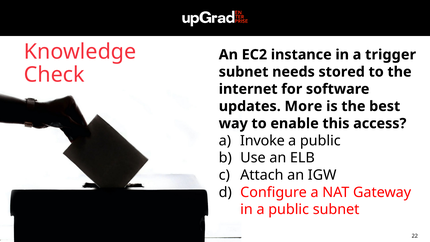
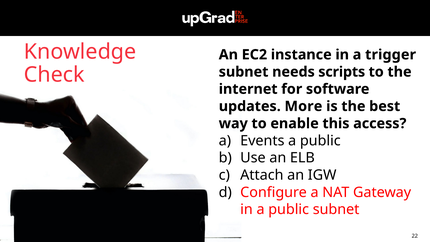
stored: stored -> scripts
Invoke: Invoke -> Events
